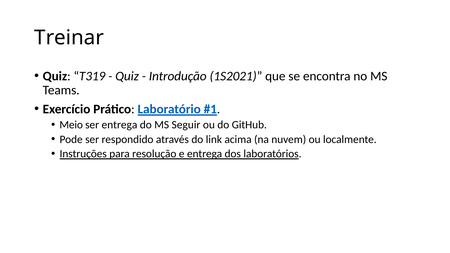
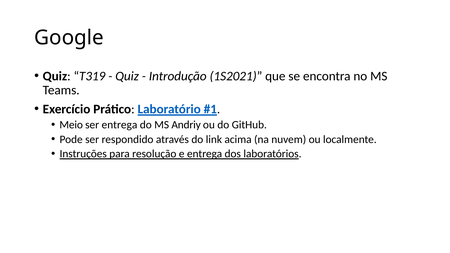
Treinar: Treinar -> Google
Seguir: Seguir -> Andriy
